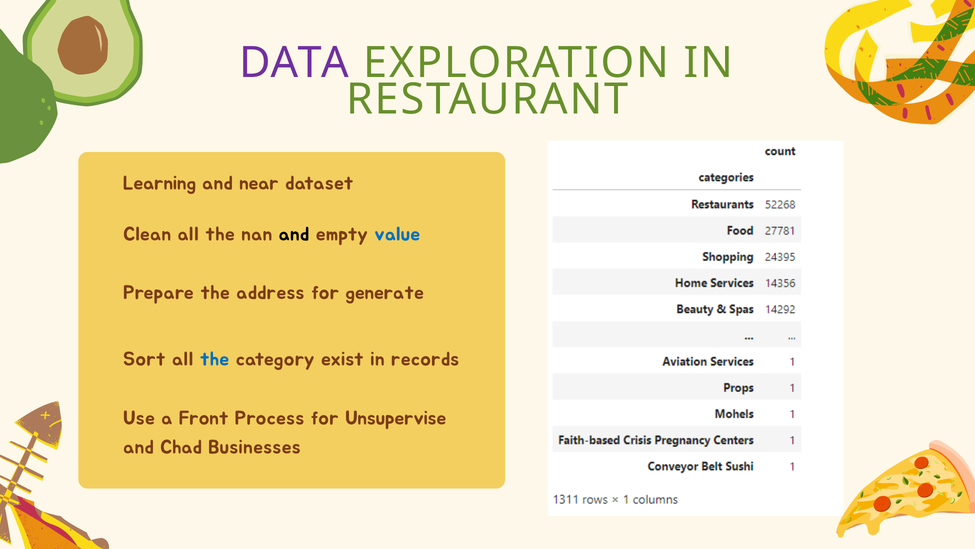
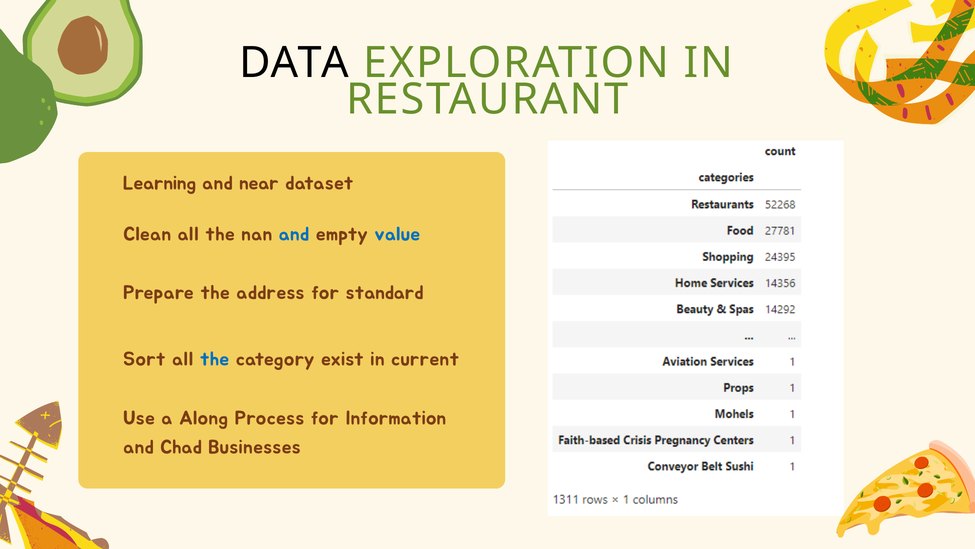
DATA colour: purple -> black
and at (294, 234) colour: black -> blue
generate: generate -> standard
records: records -> current
Front: Front -> Along
Unsupervise: Unsupervise -> Information
